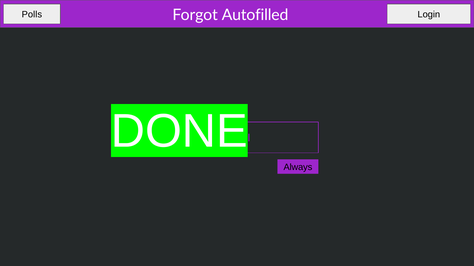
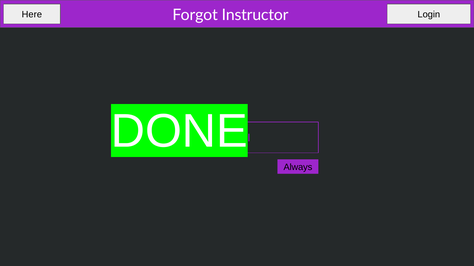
Polls: Polls -> Here
Autofilled: Autofilled -> Instructor
